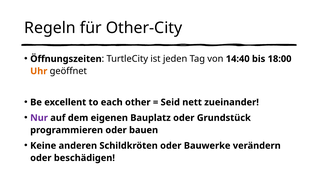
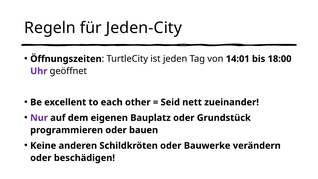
Other-City: Other-City -> Jeden-City
14:40: 14:40 -> 14:01
Uhr colour: orange -> purple
